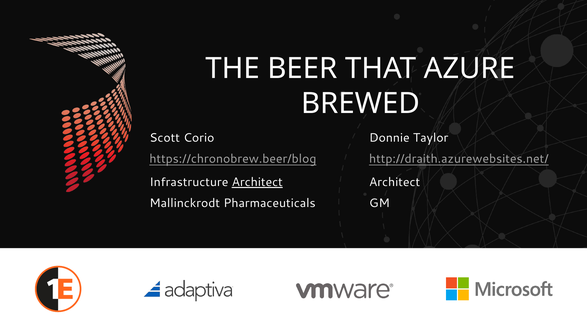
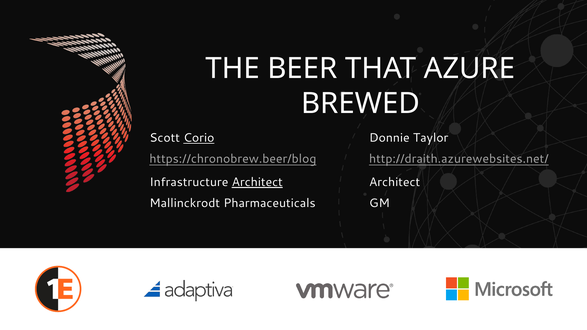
Corio underline: none -> present
